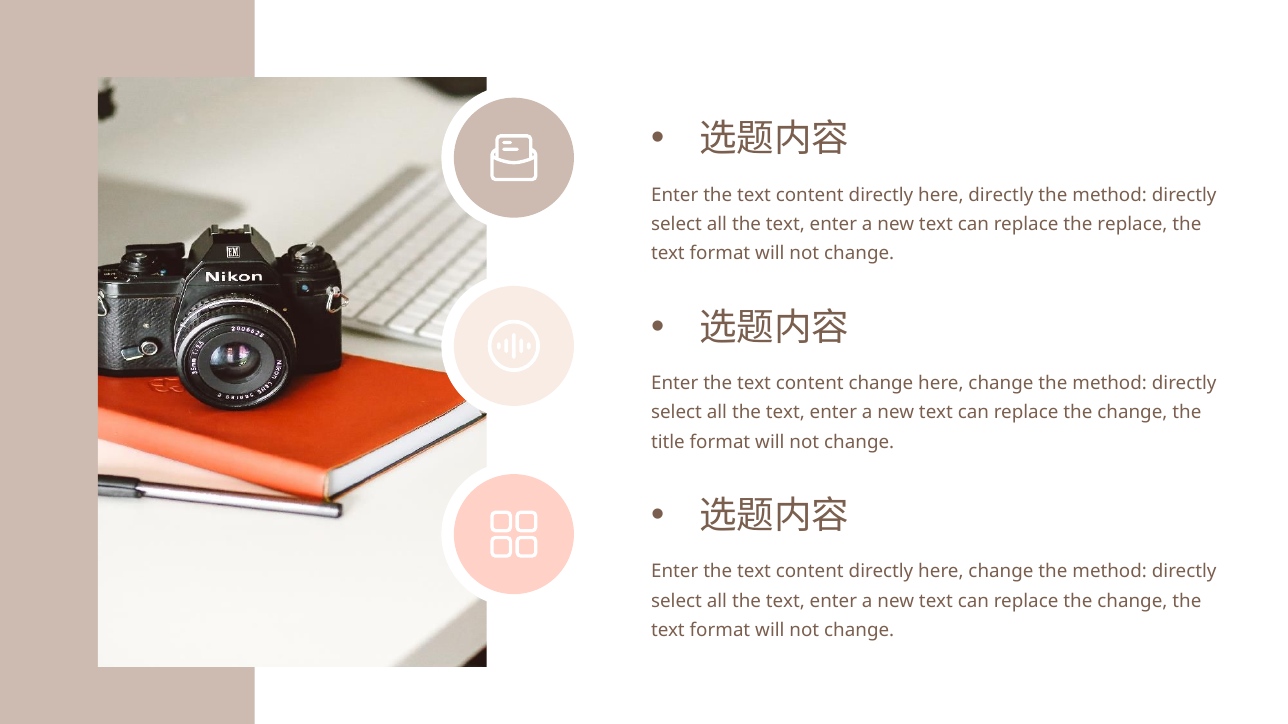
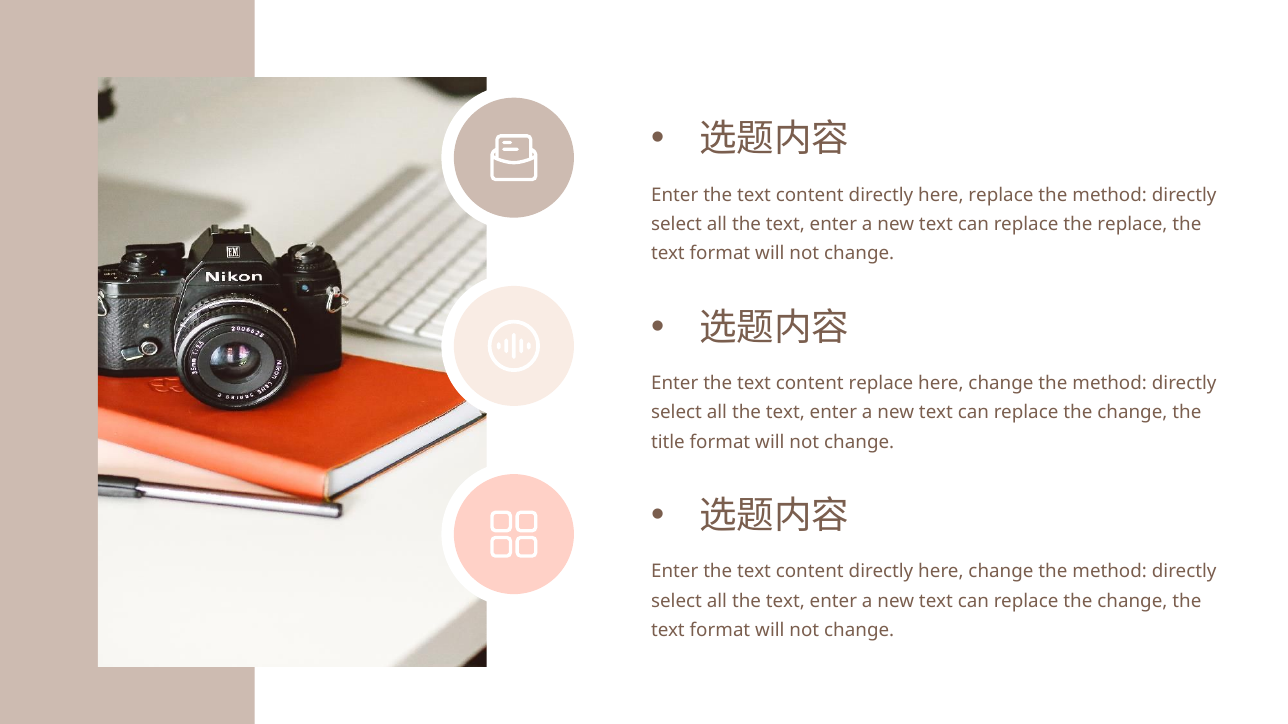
here directly: directly -> replace
content change: change -> replace
